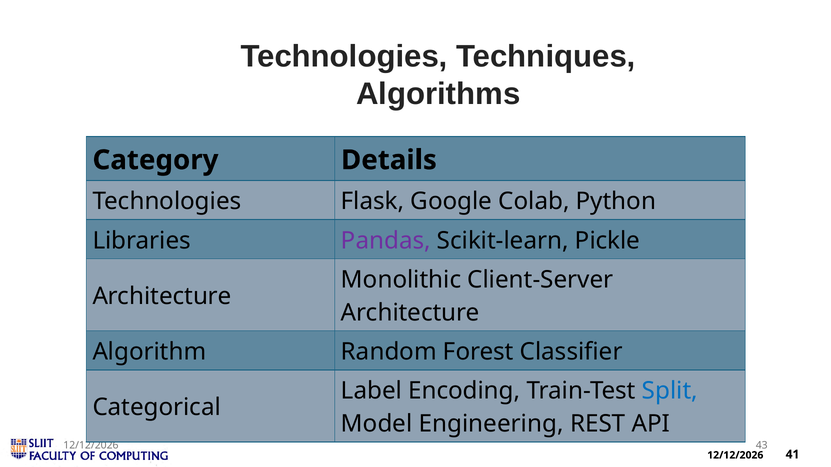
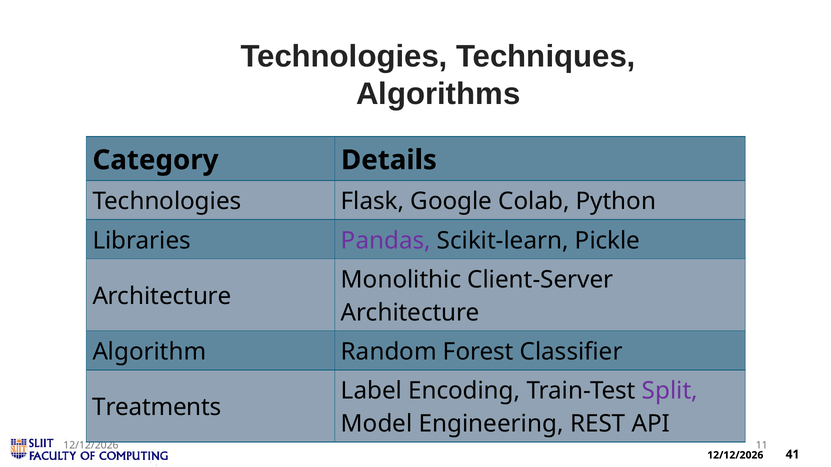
Split colour: blue -> purple
Categorical: Categorical -> Treatments
43: 43 -> 11
